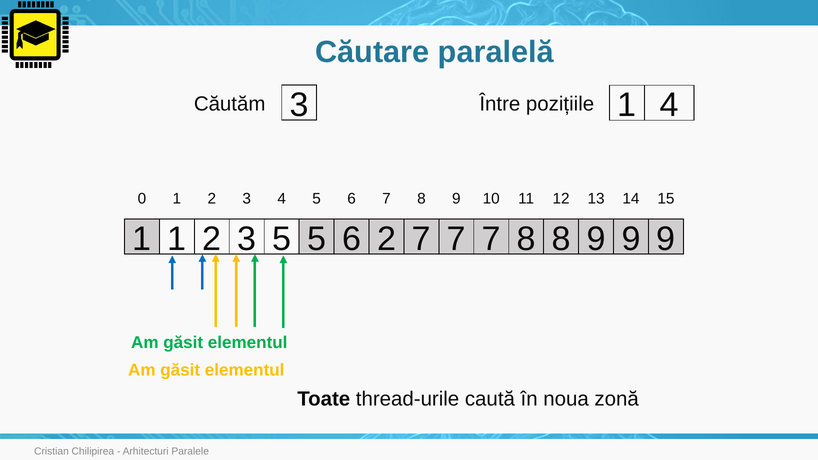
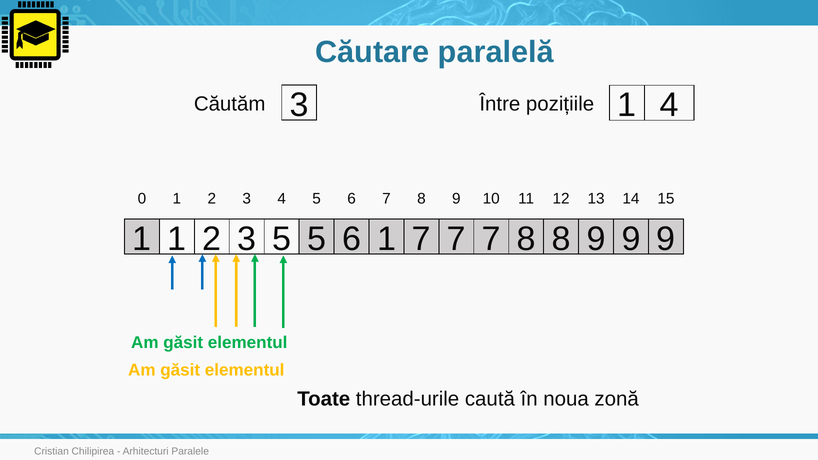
6 2: 2 -> 1
